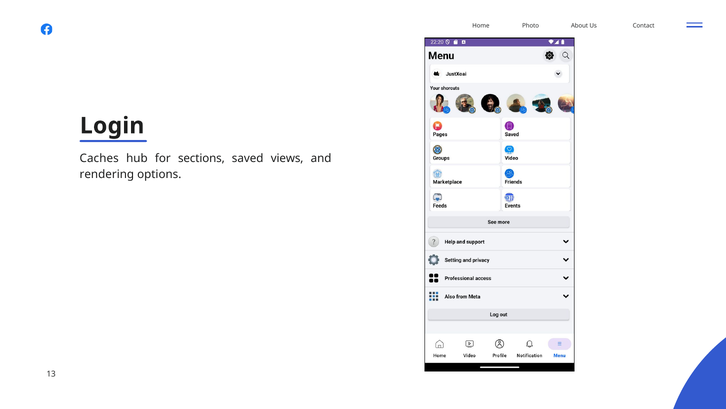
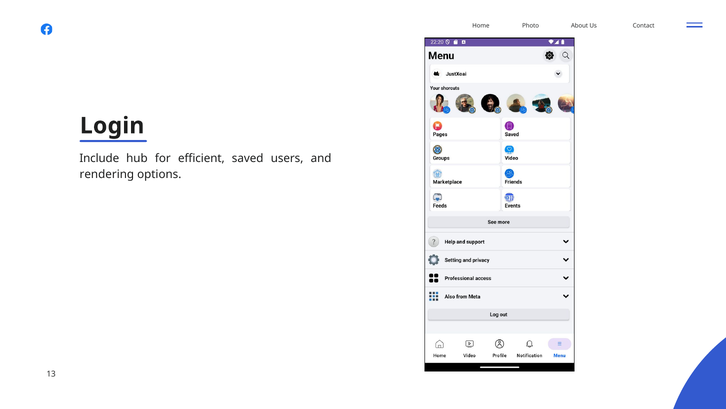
Caches: Caches -> Include
sections: sections -> efficient
views: views -> users
